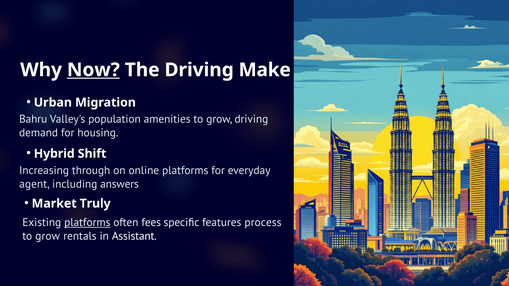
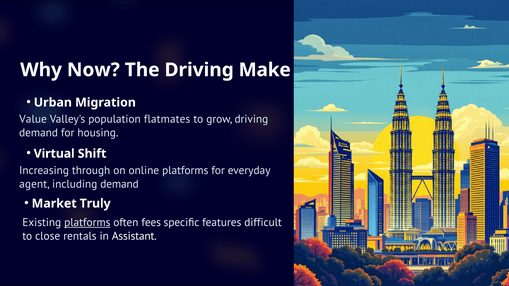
Now underline: present -> none
Bahru: Bahru -> Value
amenities: amenities -> flatmates
Hybrid: Hybrid -> Virtual
including answers: answers -> demand
process: process -> difficult
grow at (48, 236): grow -> close
